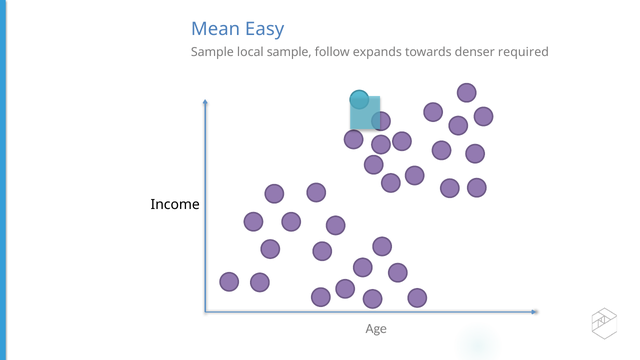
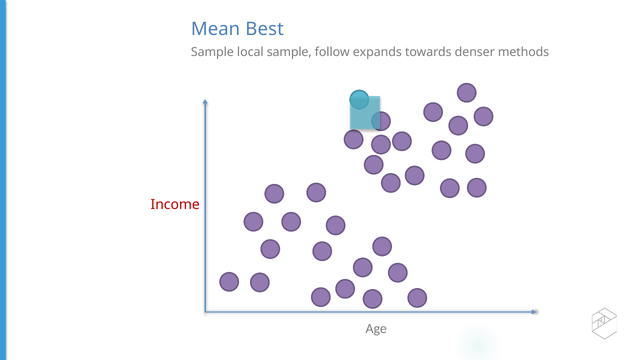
Easy: Easy -> Best
required: required -> methods
Income colour: black -> red
